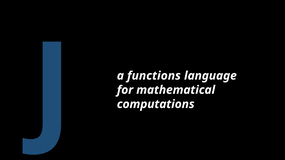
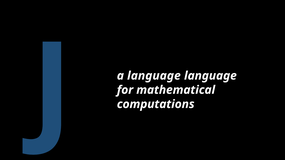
a functions: functions -> language
